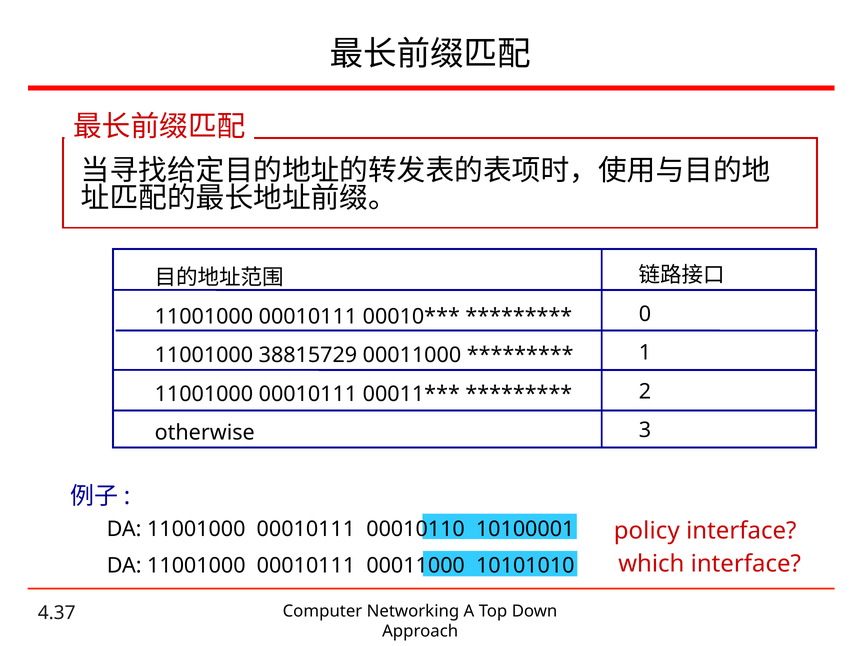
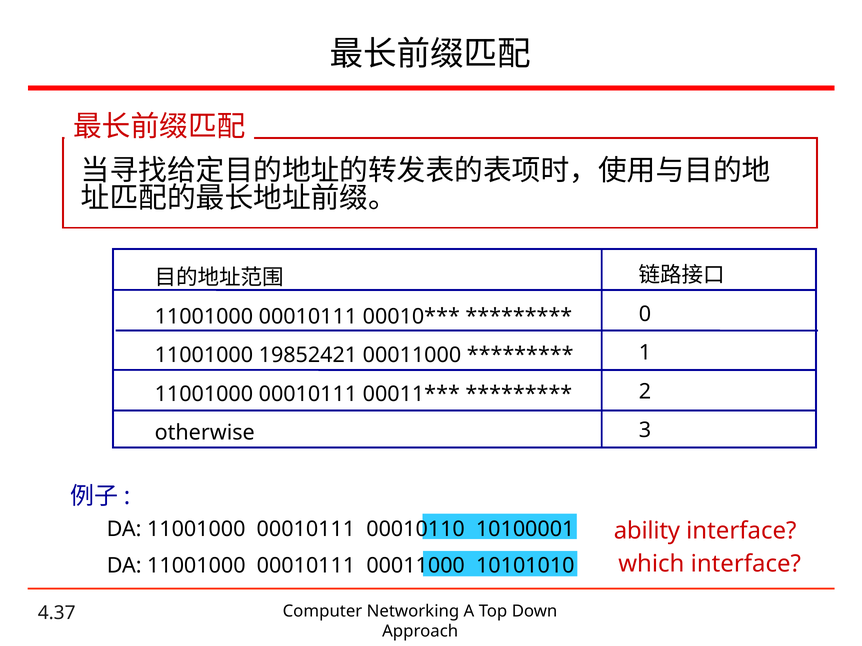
38815729: 38815729 -> 19852421
policy: policy -> ability
